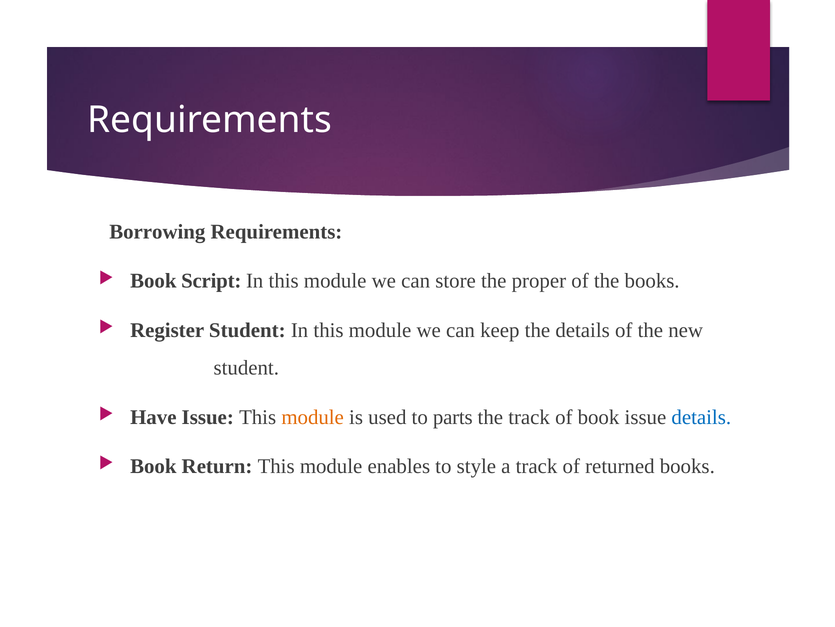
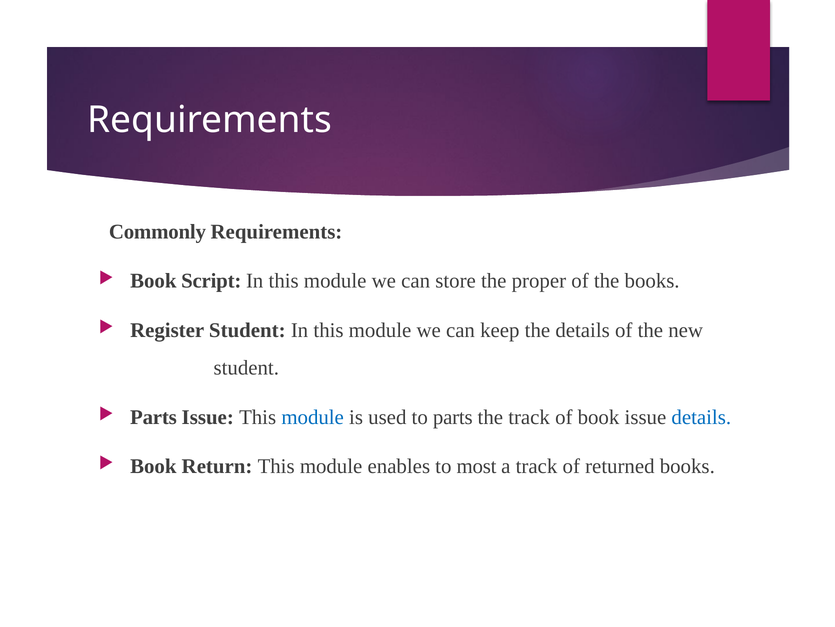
Borrowing: Borrowing -> Commonly
Have at (153, 417): Have -> Parts
module at (313, 417) colour: orange -> blue
style: style -> most
